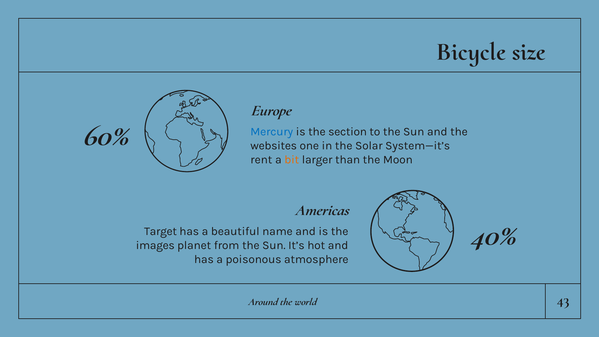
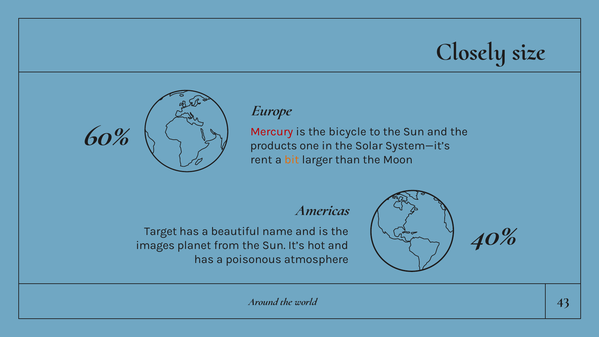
Bicycle: Bicycle -> Closely
Mercury colour: blue -> red
section: section -> bicycle
websites: websites -> products
